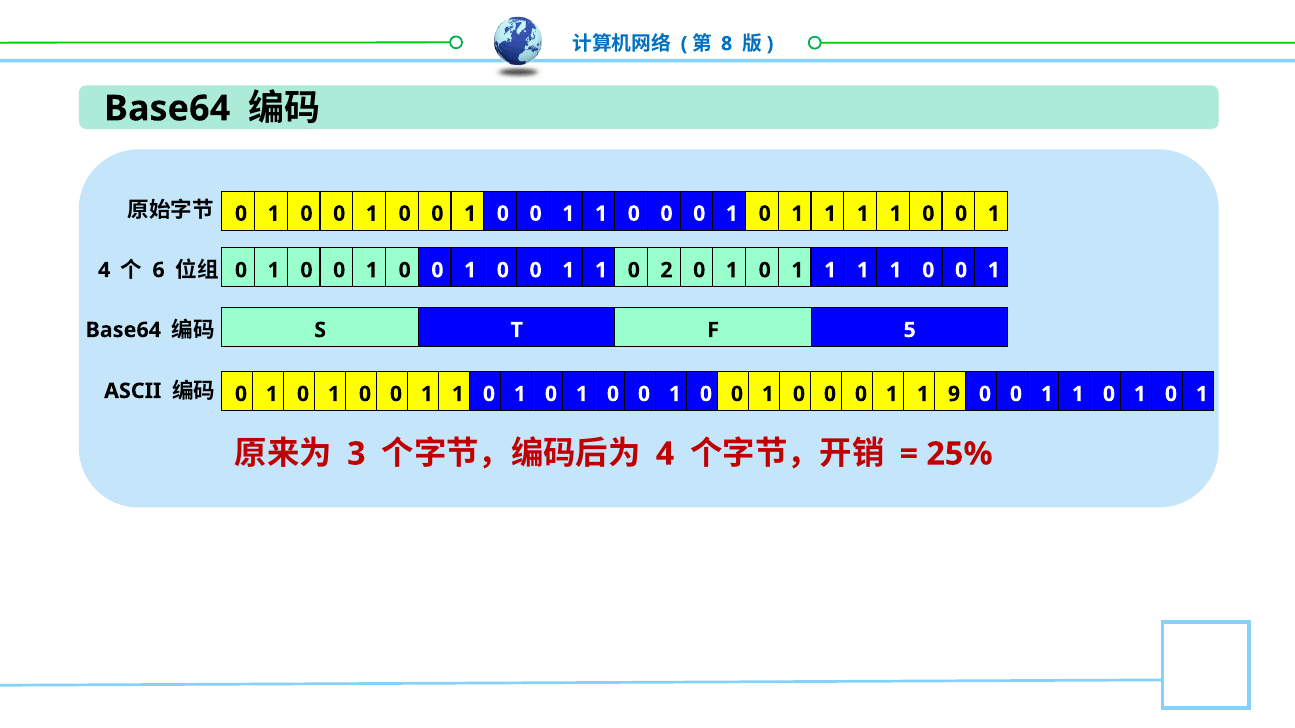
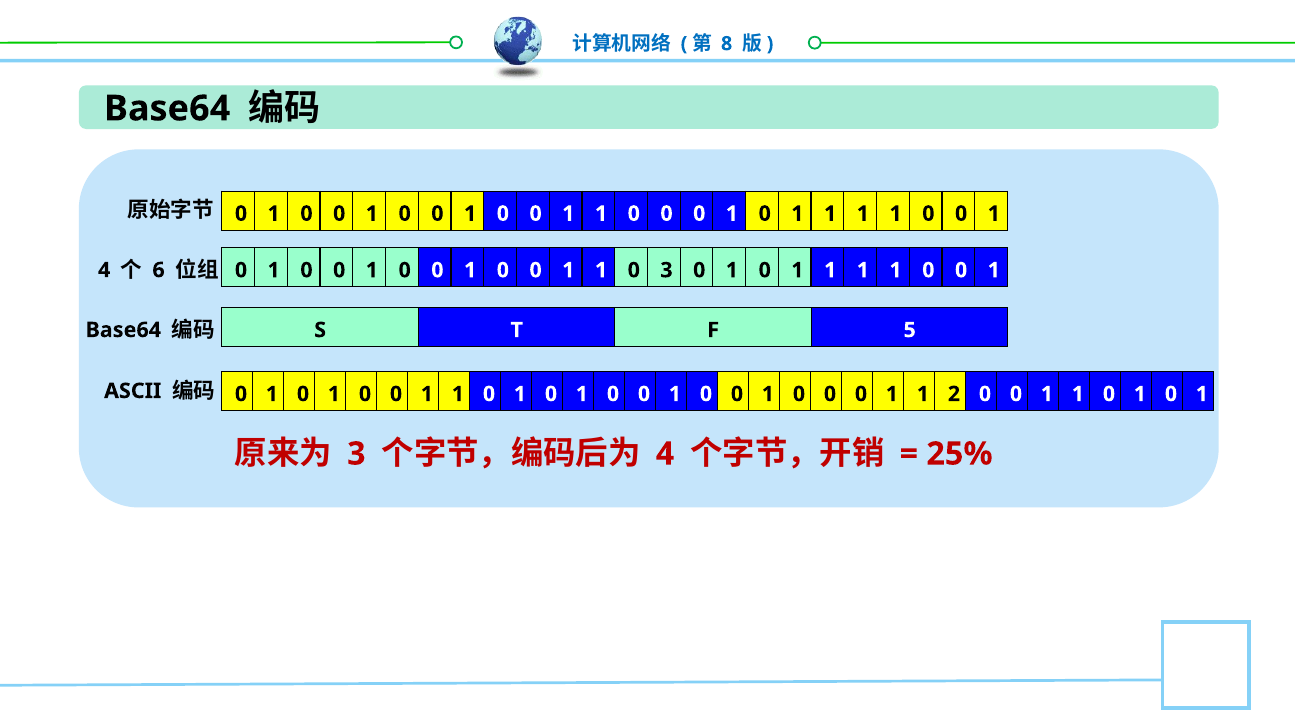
0 2: 2 -> 3
9: 9 -> 2
